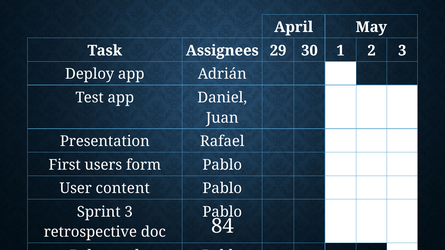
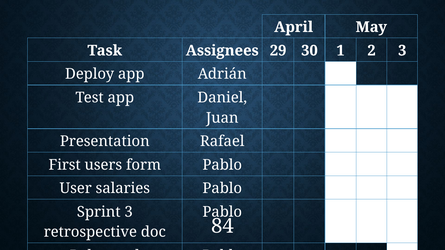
content: content -> salaries
